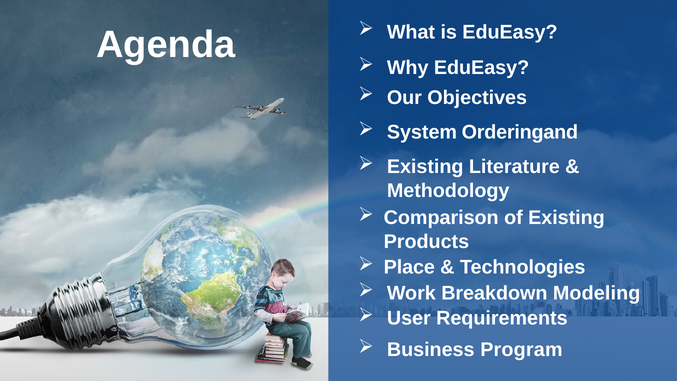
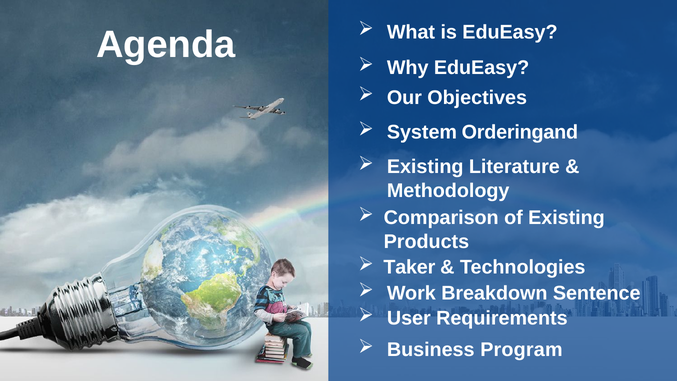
Place: Place -> Taker
Modeling: Modeling -> Sentence
